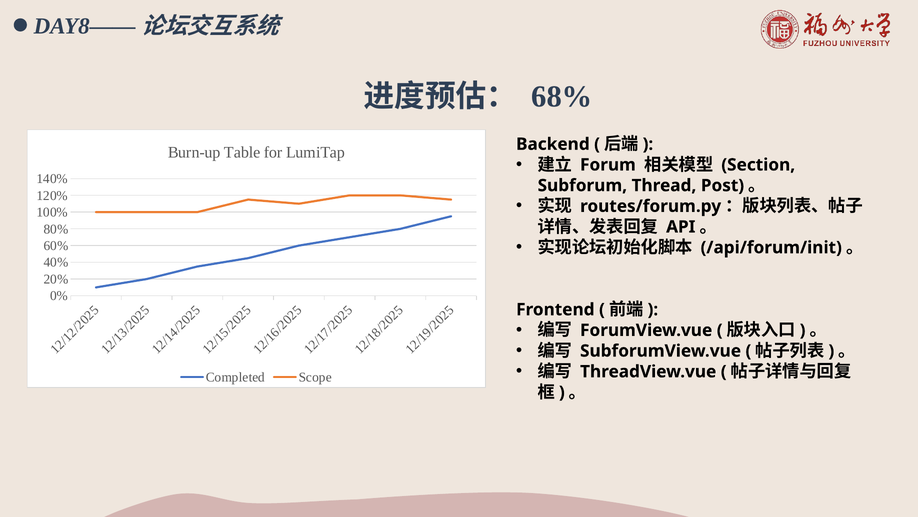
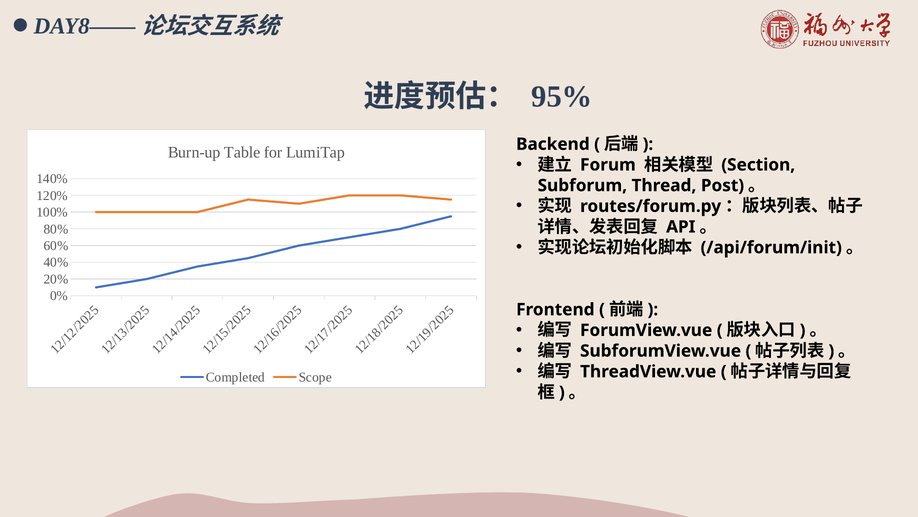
68%: 68% -> 95%
